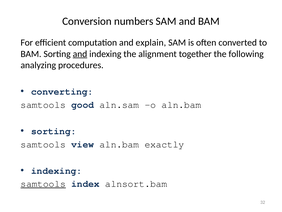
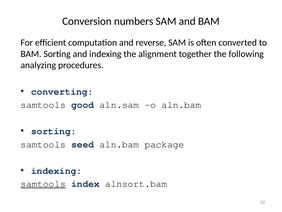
explain: explain -> reverse
and at (80, 54) underline: present -> none
view: view -> seed
exactly: exactly -> package
